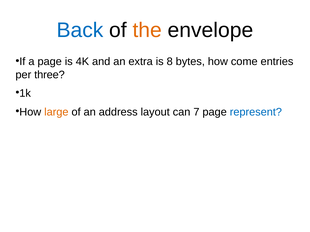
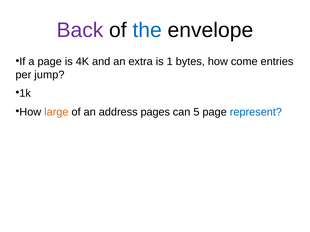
Back colour: blue -> purple
the colour: orange -> blue
8: 8 -> 1
three: three -> jump
layout: layout -> pages
7: 7 -> 5
